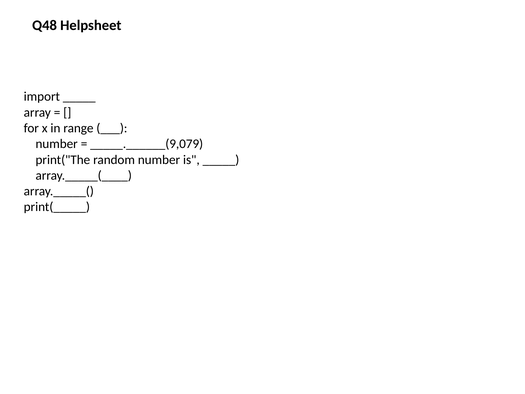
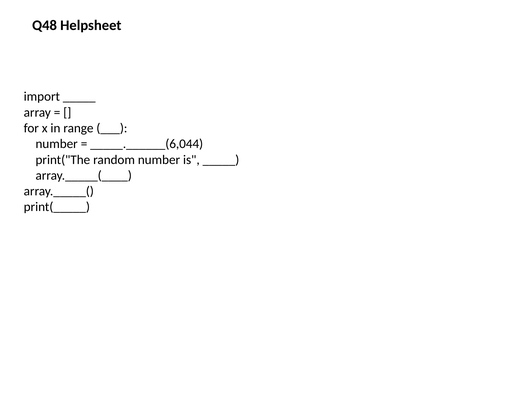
_____.______(9,079: _____.______(9,079 -> _____.______(6,044
